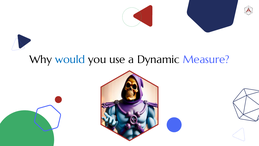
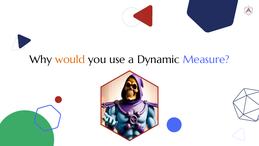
would colour: blue -> orange
